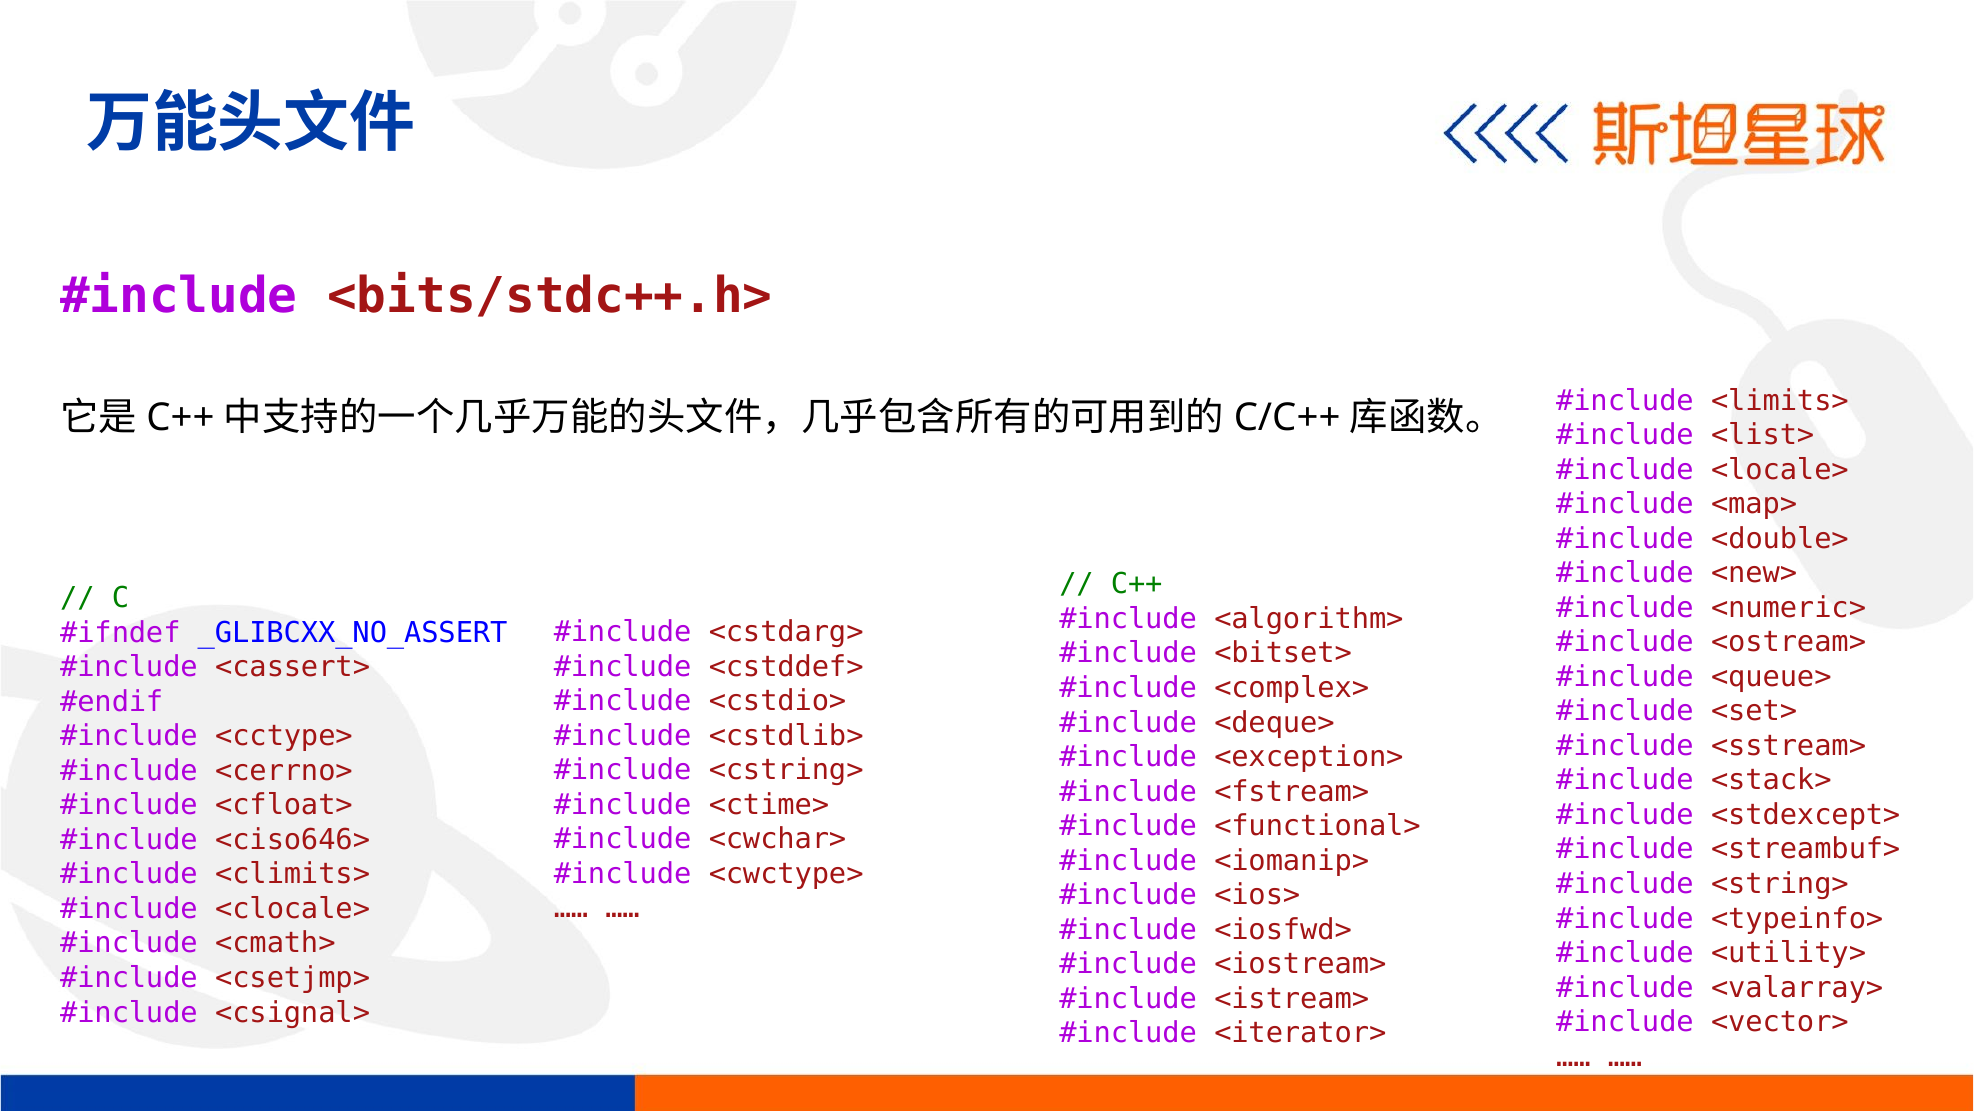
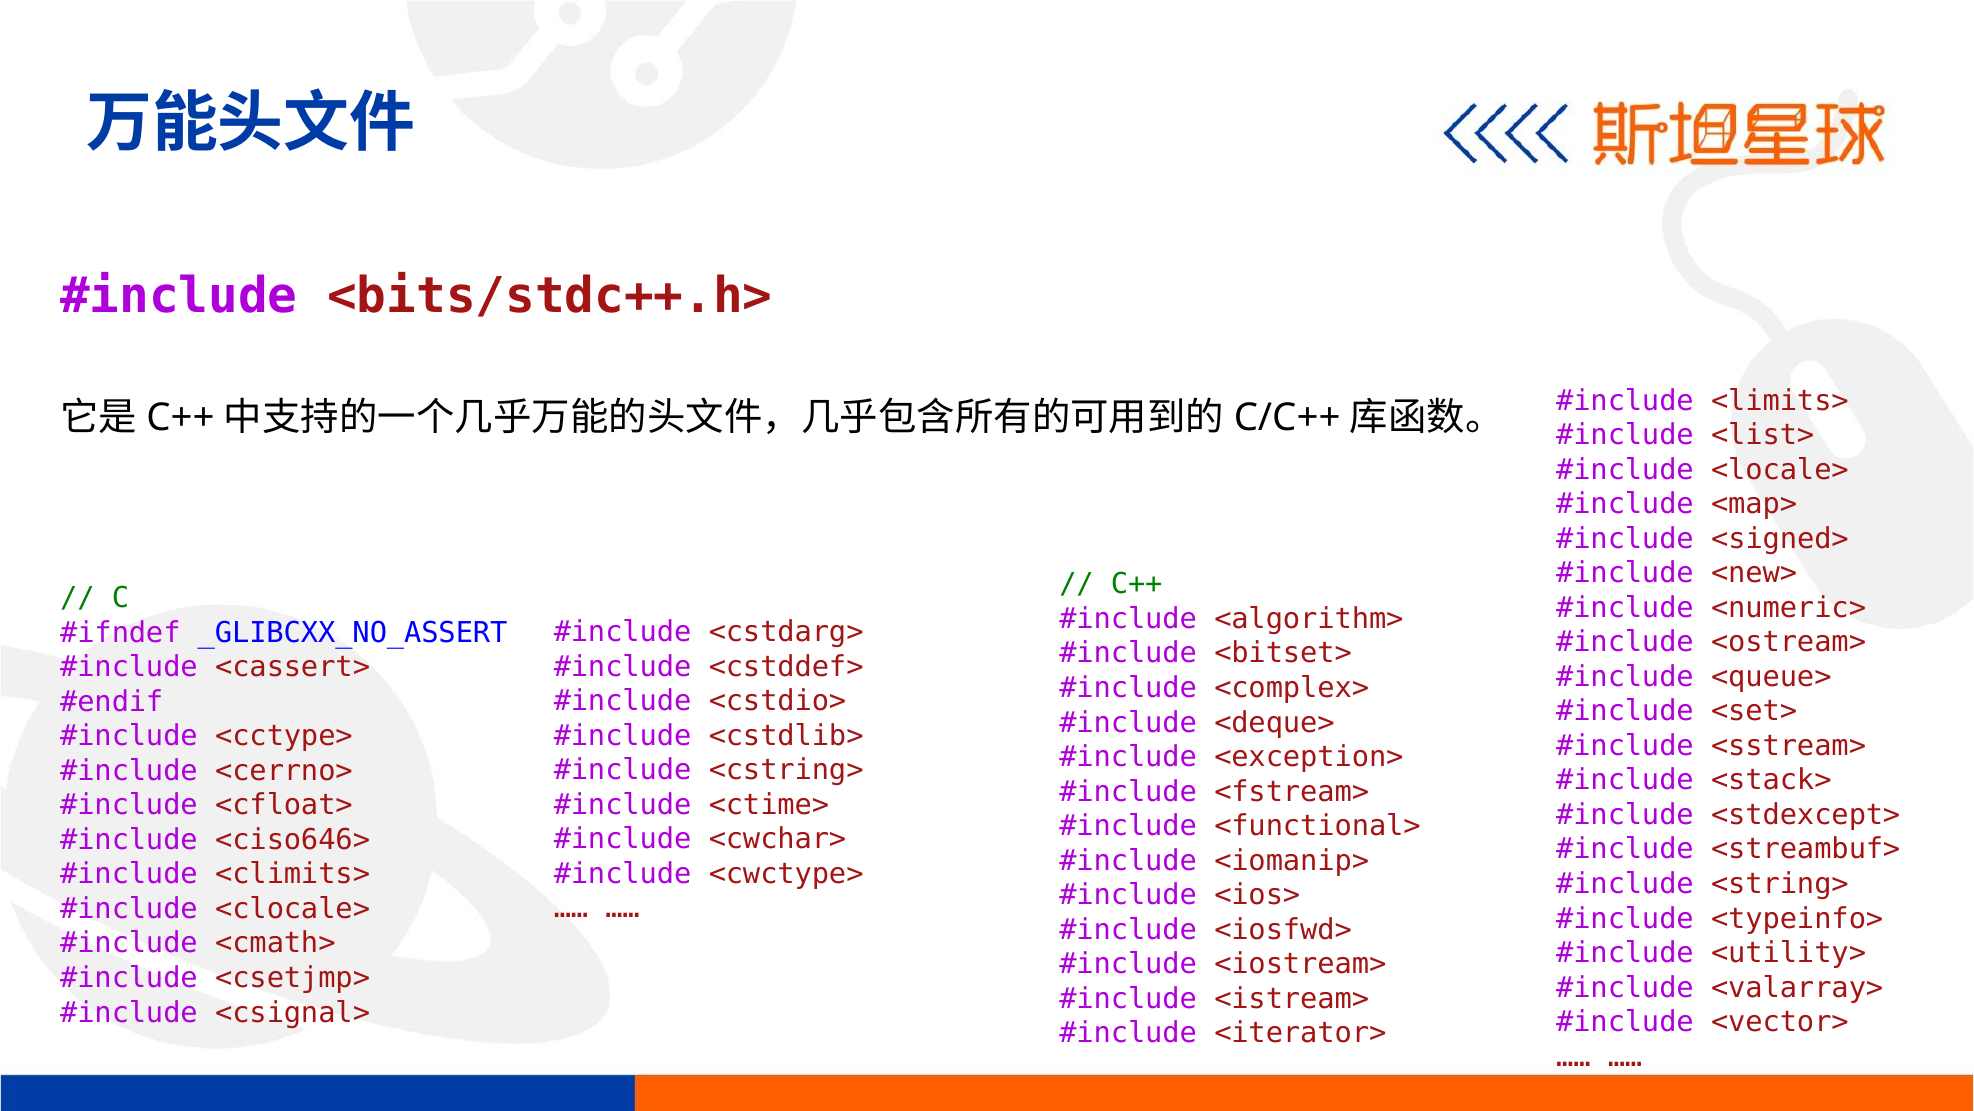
<double>: <double> -> <signed>
